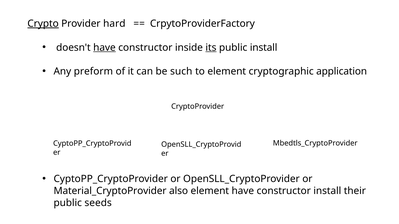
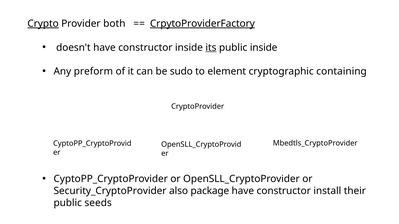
hard: hard -> both
CrpytoProviderFactory underline: none -> present
have at (104, 48) underline: present -> none
public install: install -> inside
such: such -> sudo
application: application -> containing
Material_CryptoProvider: Material_CryptoProvider -> Security_CryptoProvider
also element: element -> package
